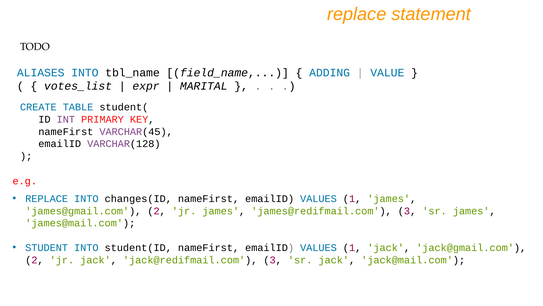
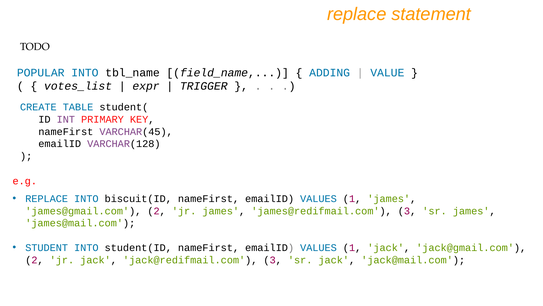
ALIASES: ALIASES -> POPULAR
MARITAL: MARITAL -> TRIGGER
changes(ID: changes(ID -> biscuit(ID
